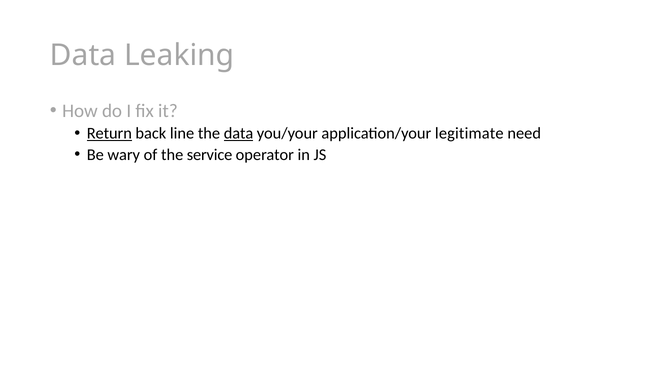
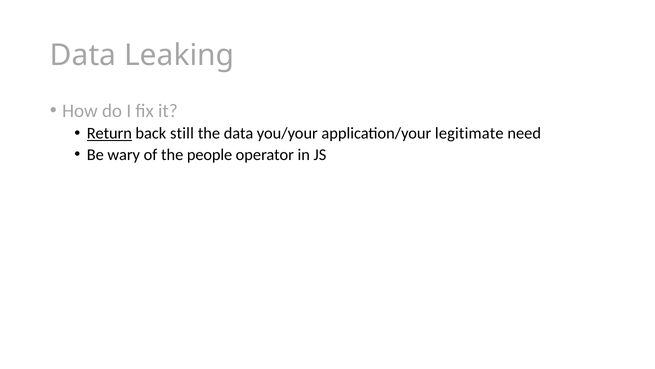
line: line -> still
data at (239, 133) underline: present -> none
service: service -> people
